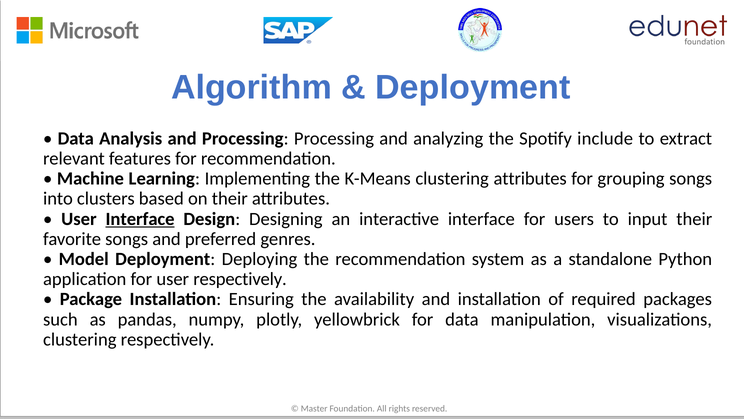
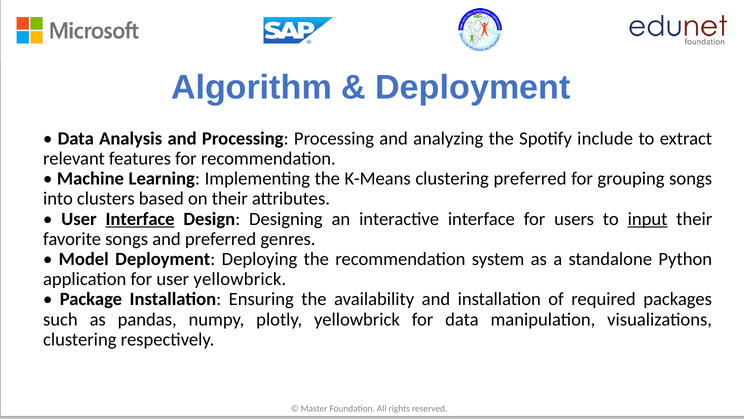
clustering attributes: attributes -> preferred
input underline: none -> present
user respectively: respectively -> yellowbrick
